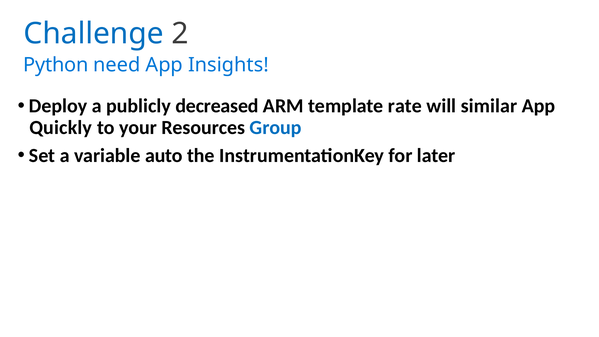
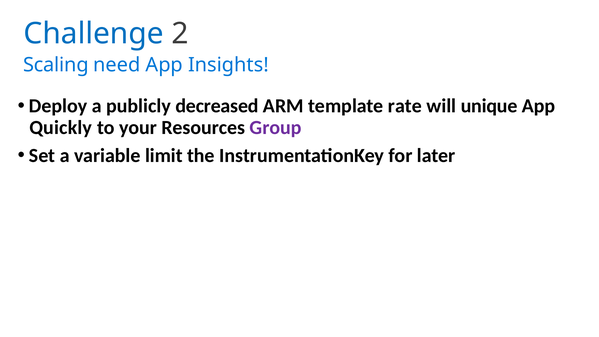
Python: Python -> Scaling
similar: similar -> unique
Group colour: blue -> purple
auto: auto -> limit
